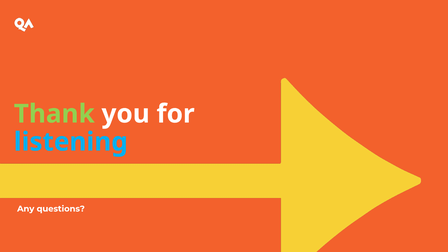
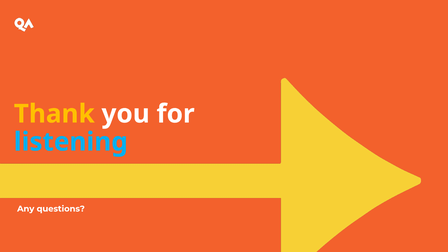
Thank colour: light green -> yellow
